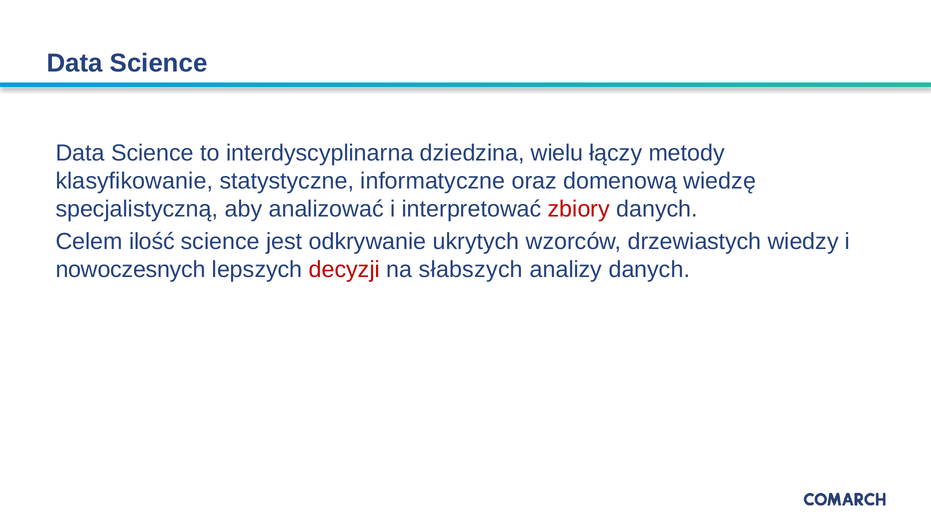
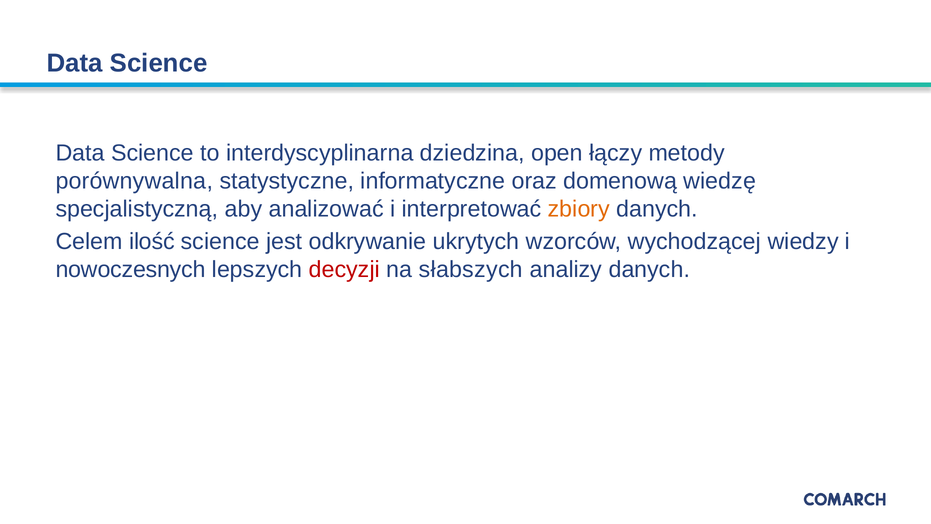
wielu: wielu -> open
klasyfikowanie: klasyfikowanie -> porównywalna
zbiory colour: red -> orange
drzewiastych: drzewiastych -> wychodzącej
